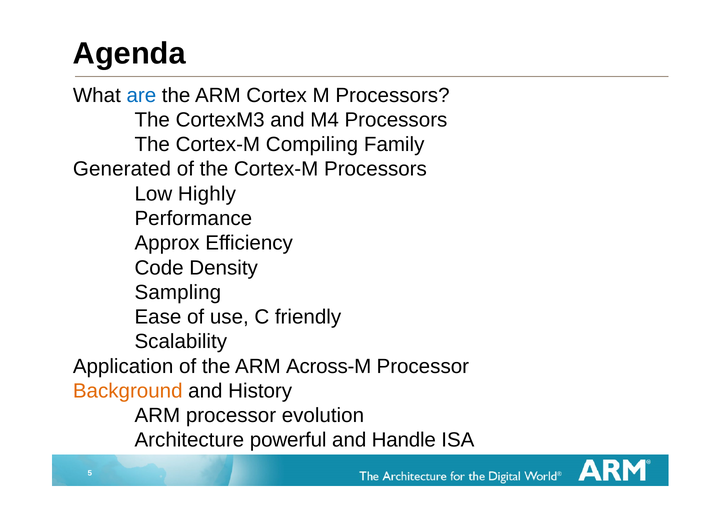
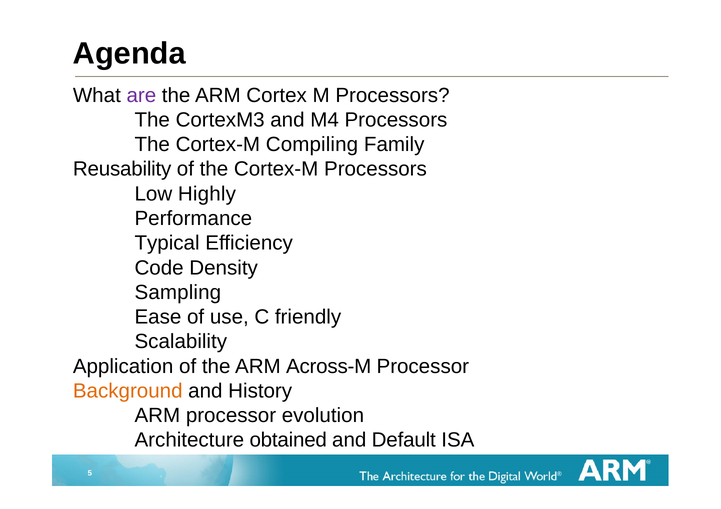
are colour: blue -> purple
Generated: Generated -> Reusability
Approx: Approx -> Typical
powerful: powerful -> obtained
Handle: Handle -> Default
